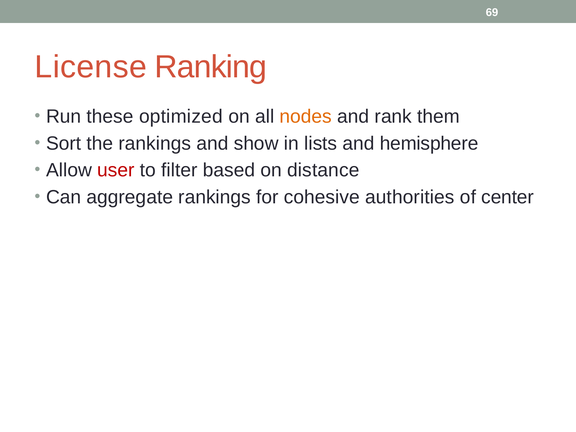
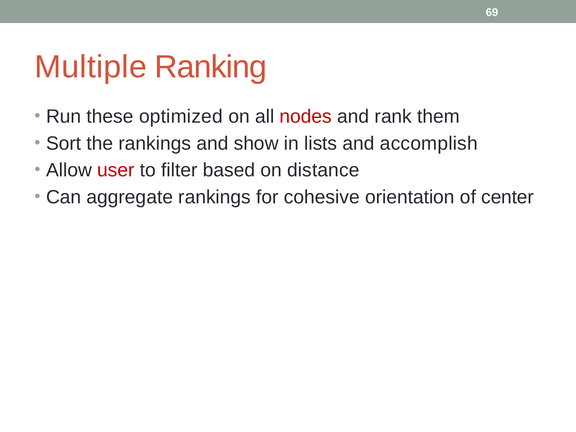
License: License -> Multiple
nodes colour: orange -> red
hemisphere: hemisphere -> accomplish
authorities: authorities -> orientation
